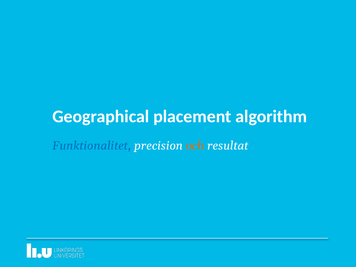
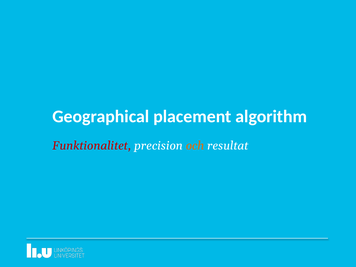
Funktionalitet colour: blue -> red
